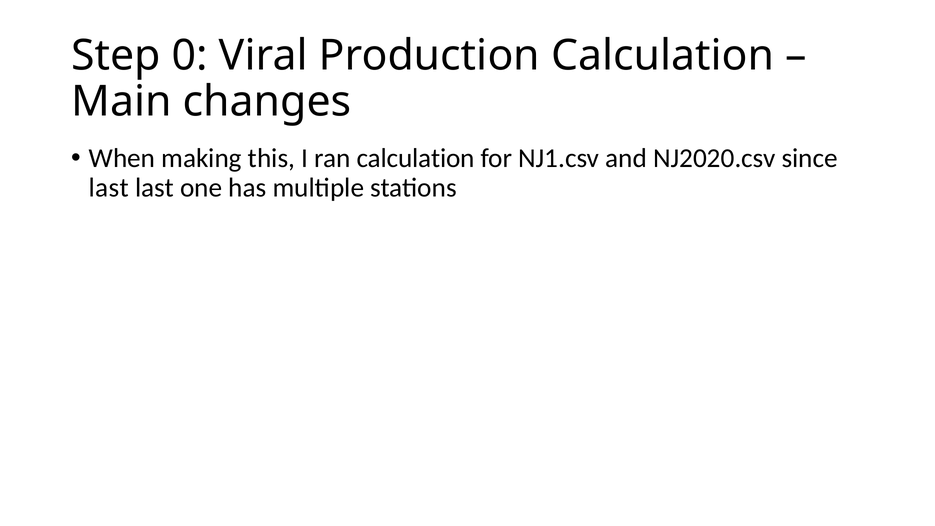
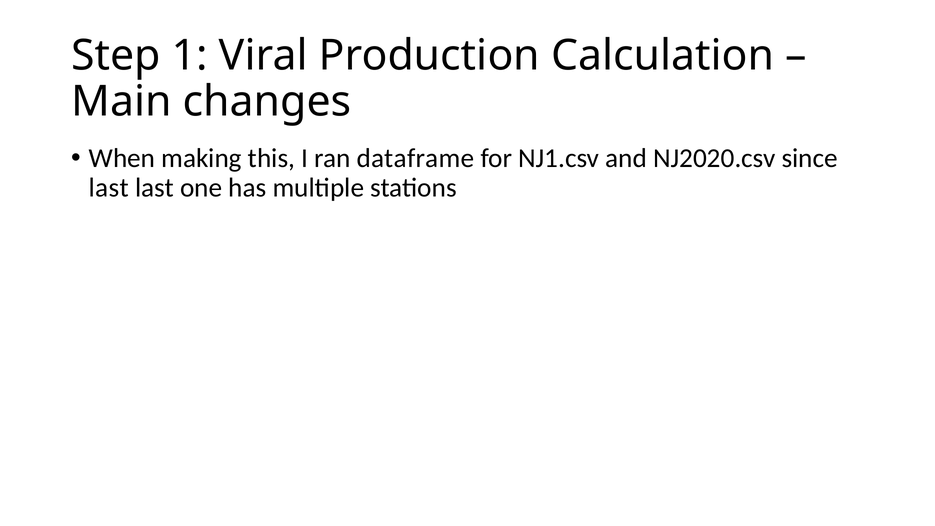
0: 0 -> 1
ran calculation: calculation -> dataframe
